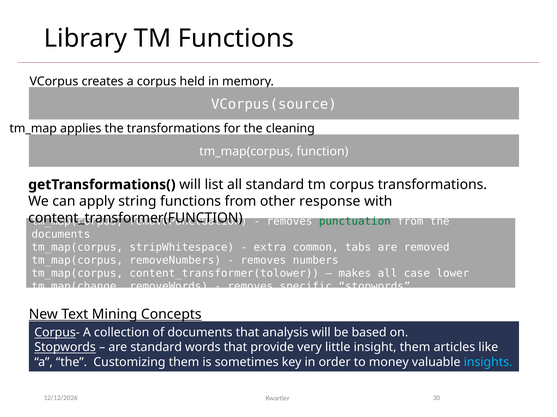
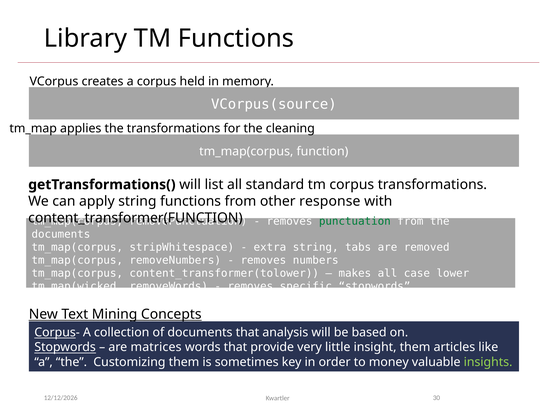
extra common: common -> string
tm_map(change: tm_map(change -> tm_map(wicked
are standard: standard -> matrices
insights colour: light blue -> light green
